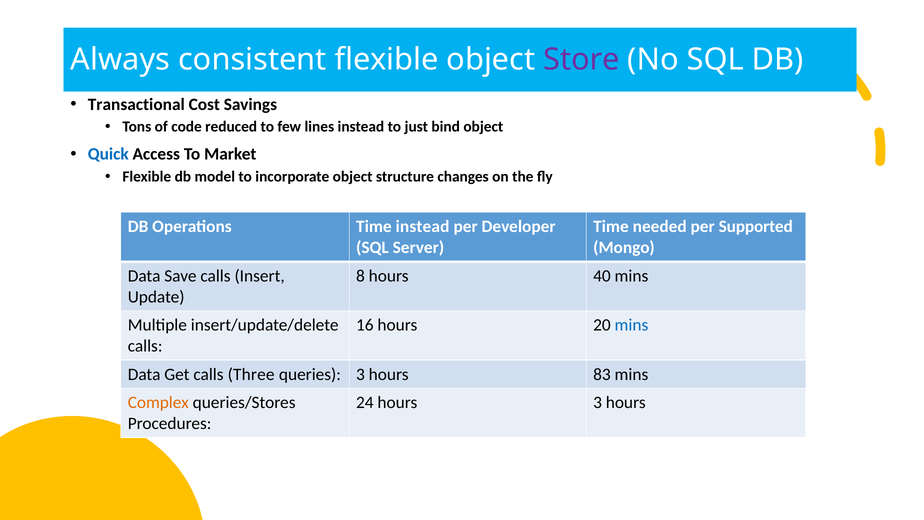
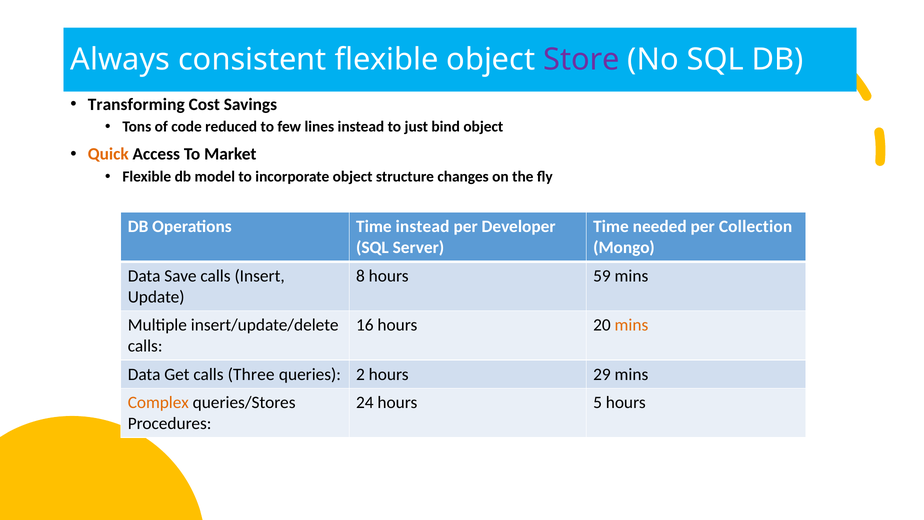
Transactional: Transactional -> Transforming
Quick colour: blue -> orange
Supported: Supported -> Collection
40: 40 -> 59
mins at (631, 325) colour: blue -> orange
queries 3: 3 -> 2
83: 83 -> 29
hours 3: 3 -> 5
